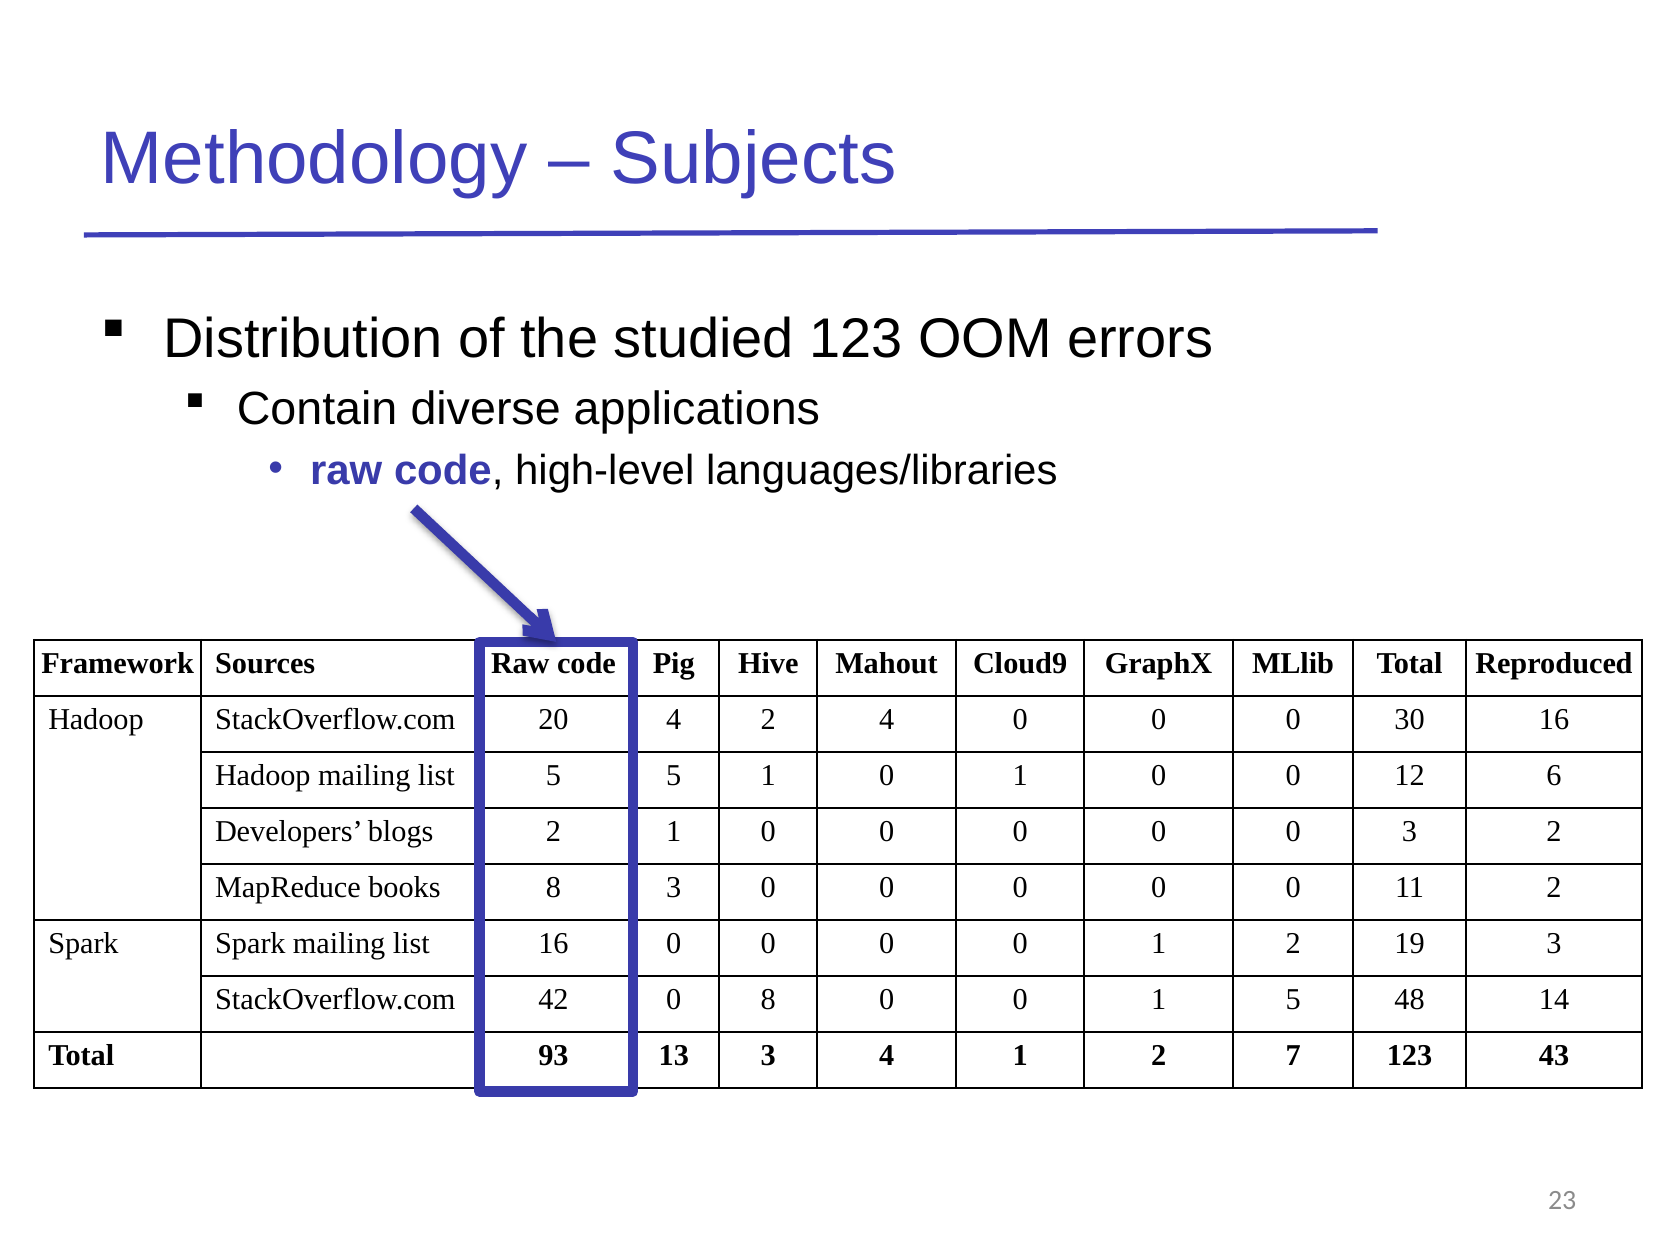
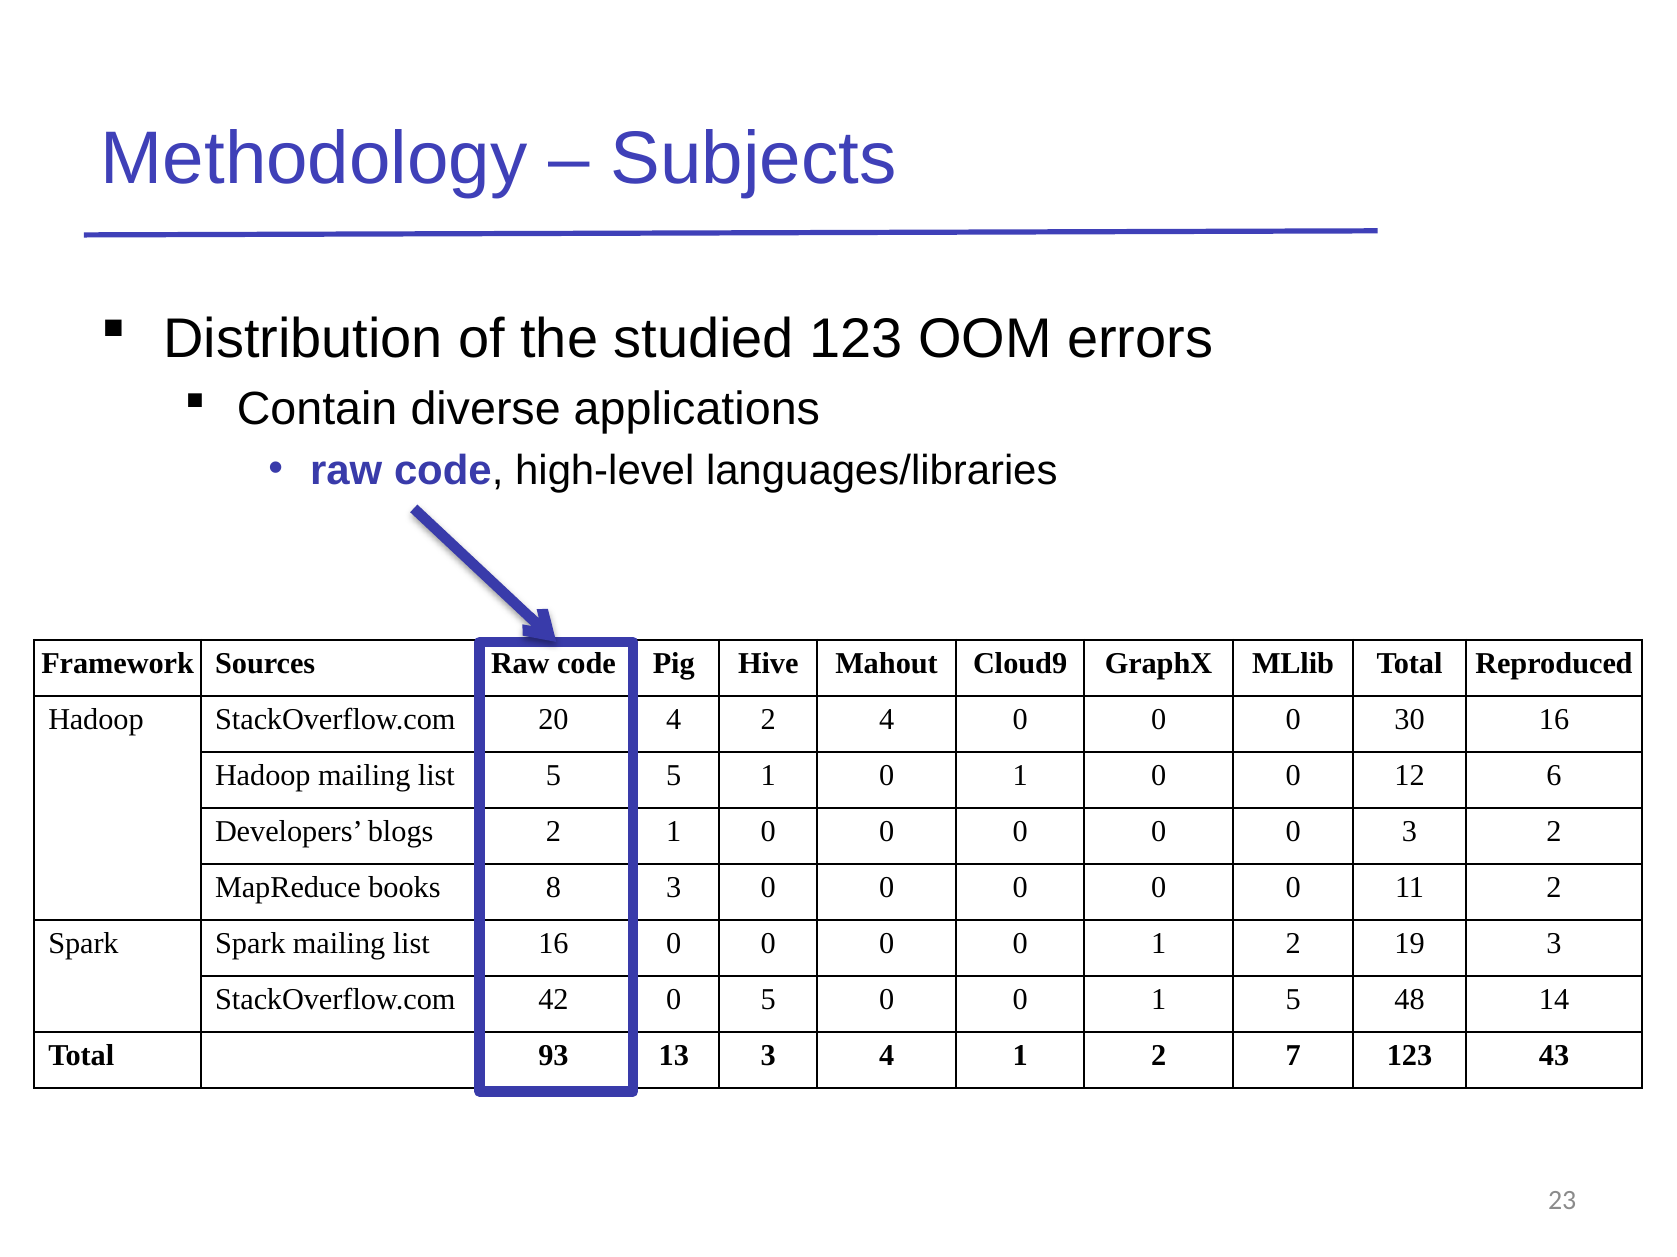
0 8: 8 -> 5
